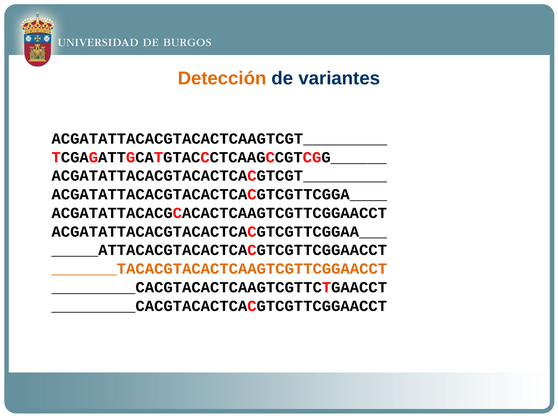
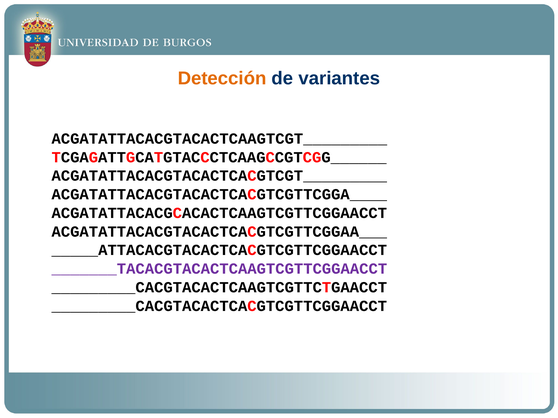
_______TACACGTACACTCAAGTCGTTCGGAACCT colour: orange -> purple
